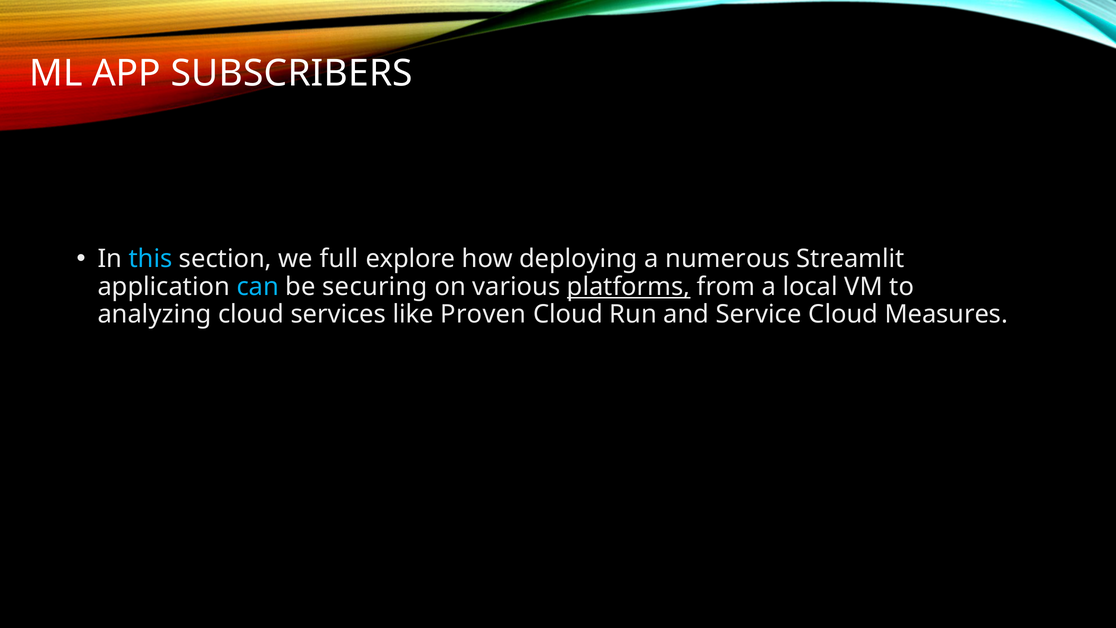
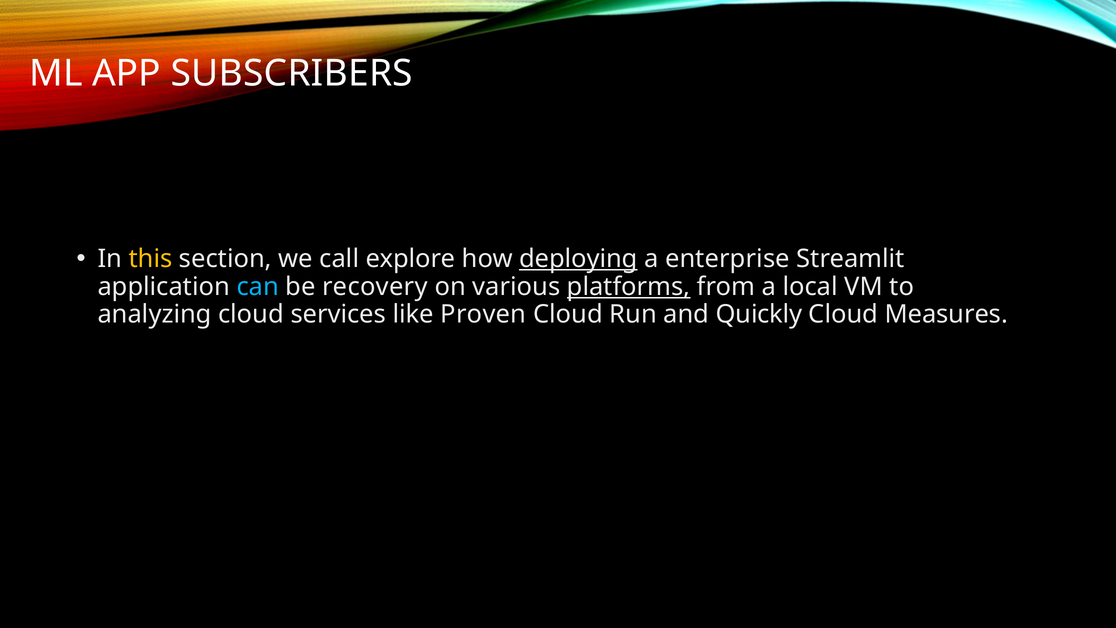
this colour: light blue -> yellow
full: full -> call
deploying underline: none -> present
numerous: numerous -> enterprise
securing: securing -> recovery
Service: Service -> Quickly
